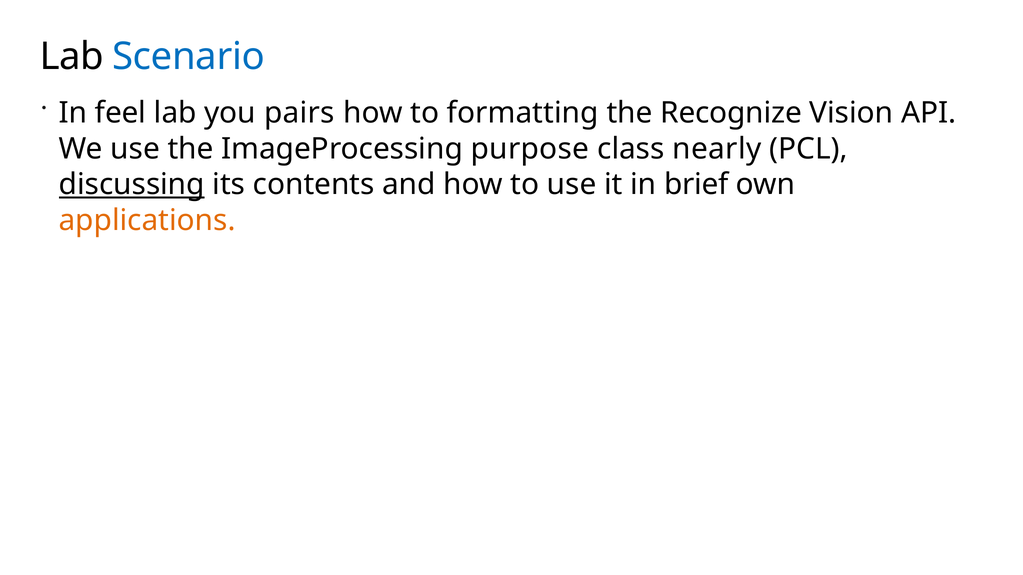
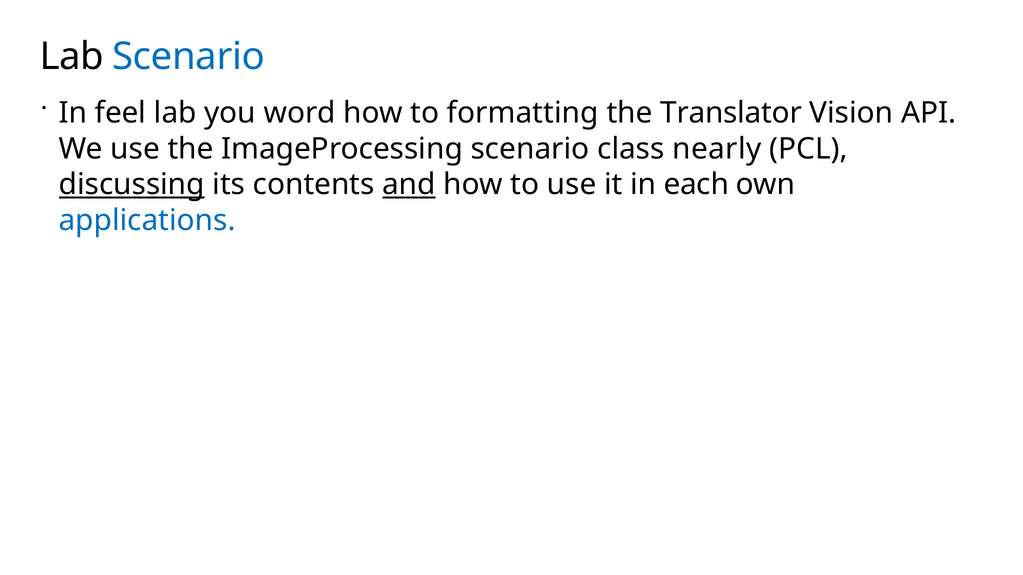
pairs: pairs -> word
Recognize: Recognize -> Translator
ImageProcessing purpose: purpose -> scenario
and underline: none -> present
brief: brief -> each
applications colour: orange -> blue
